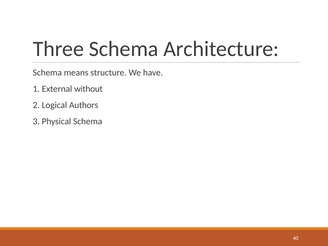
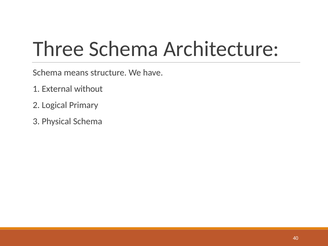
Authors: Authors -> Primary
